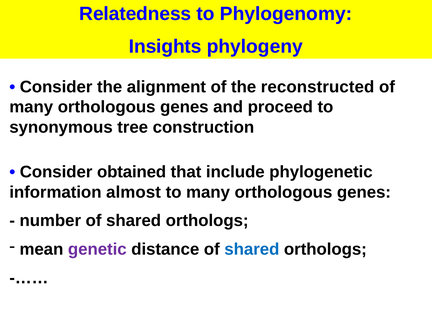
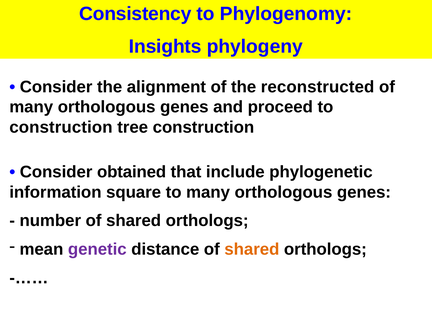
Relatedness: Relatedness -> Consistency
synonymous at (61, 127): synonymous -> construction
almost: almost -> square
shared at (252, 249) colour: blue -> orange
